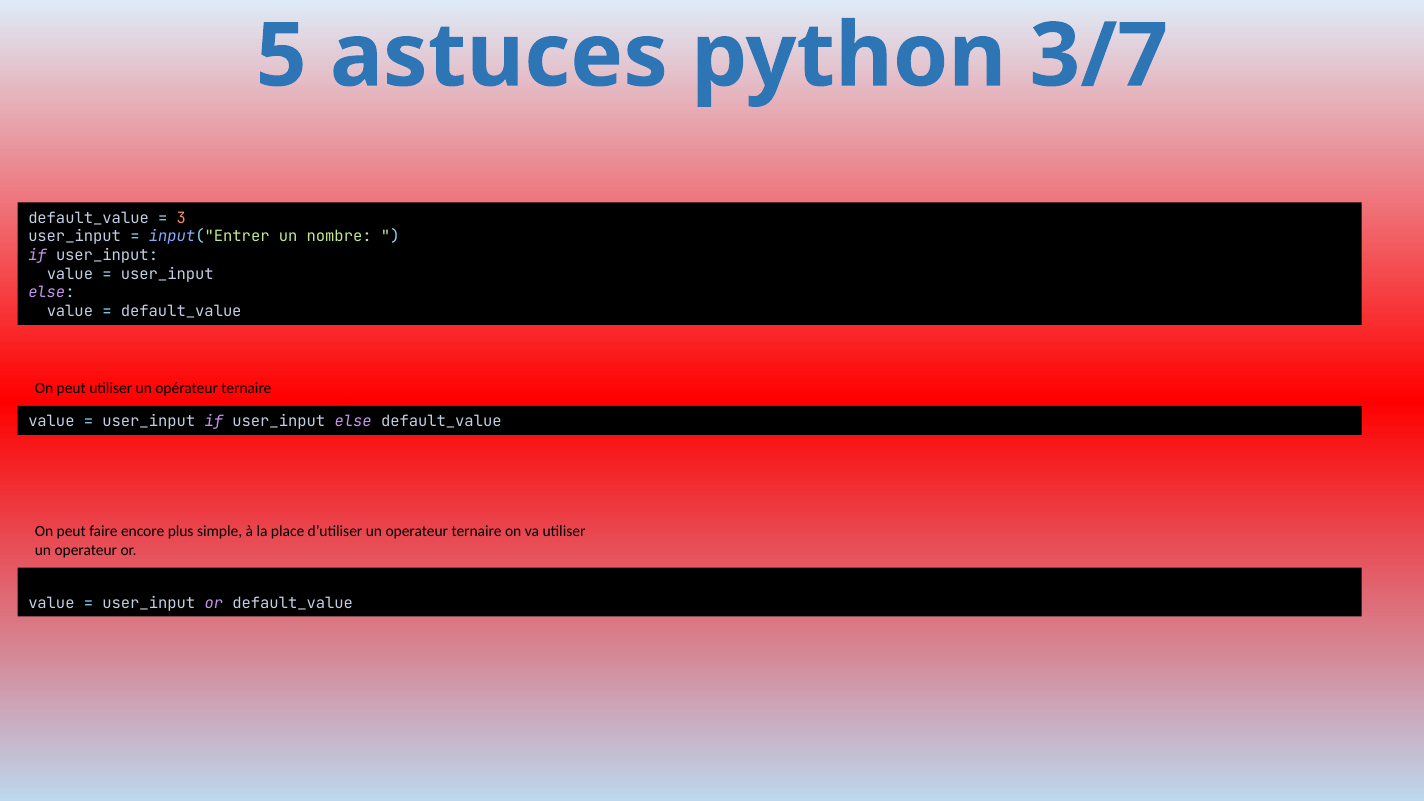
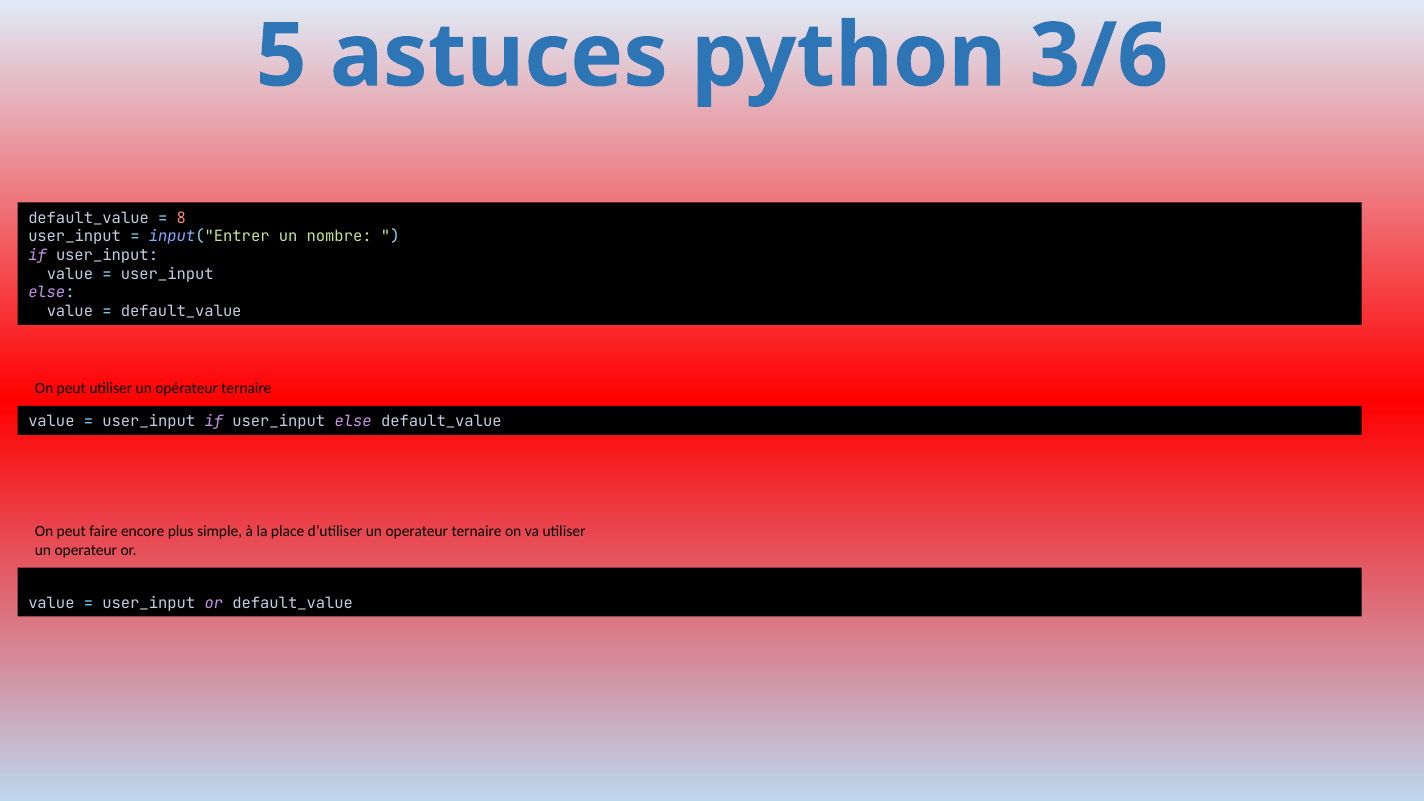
3/7: 3/7 -> 3/6
3: 3 -> 8
